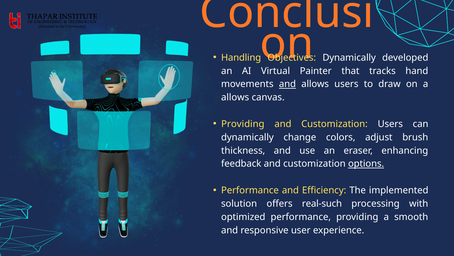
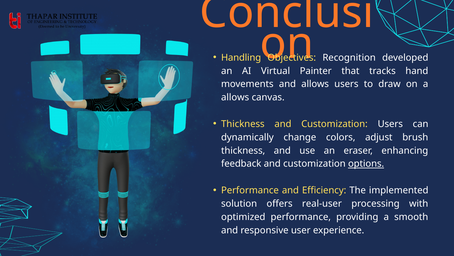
Dynamically at (349, 57): Dynamically -> Recognition
and at (287, 84) underline: present -> none
Providing at (243, 124): Providing -> Thickness
real-such: real-such -> real-user
